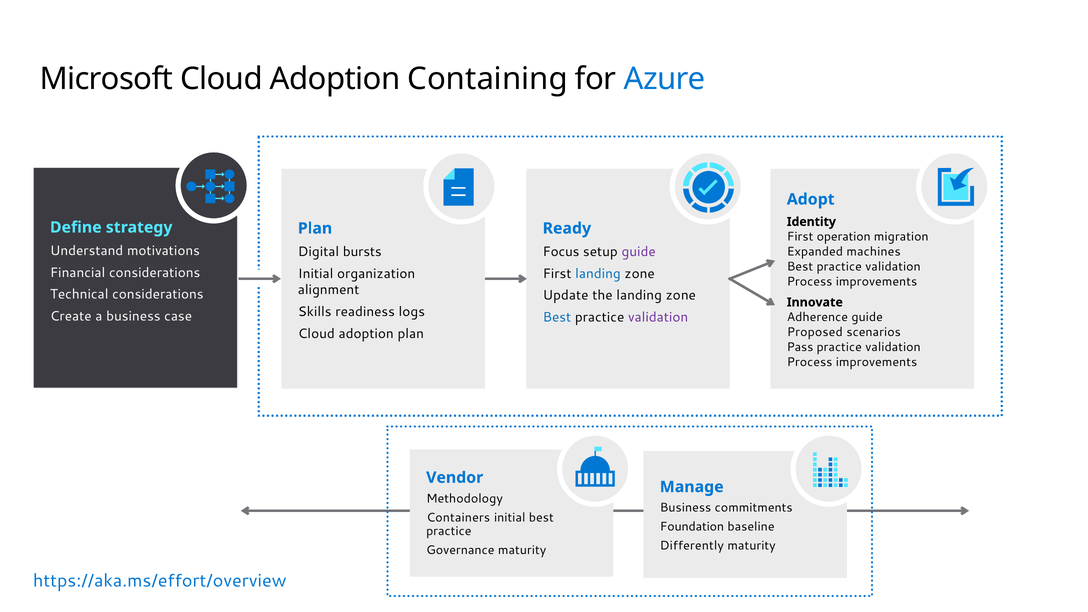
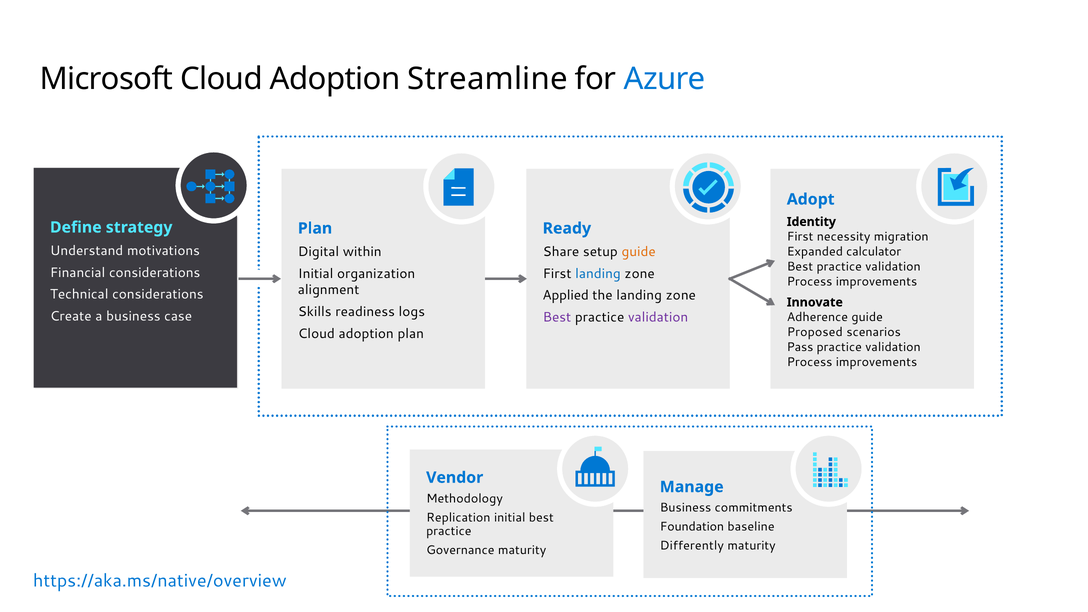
Containing: Containing -> Streamline
operation: operation -> necessity
bursts: bursts -> within
Focus: Focus -> Share
guide at (639, 252) colour: purple -> orange
machines: machines -> calculator
Update: Update -> Applied
Best at (557, 317) colour: blue -> purple
Containers: Containers -> Replication
https://aka.ms/effort/overview: https://aka.ms/effort/overview -> https://aka.ms/native/overview
